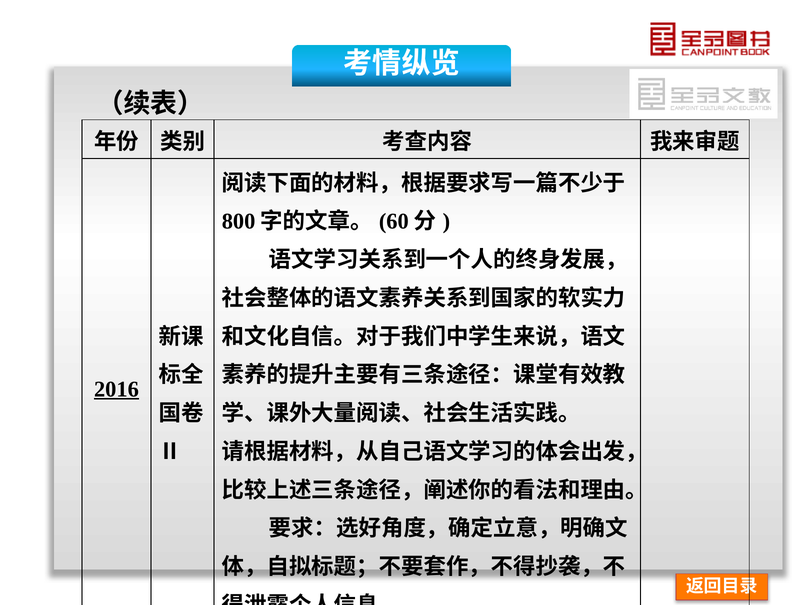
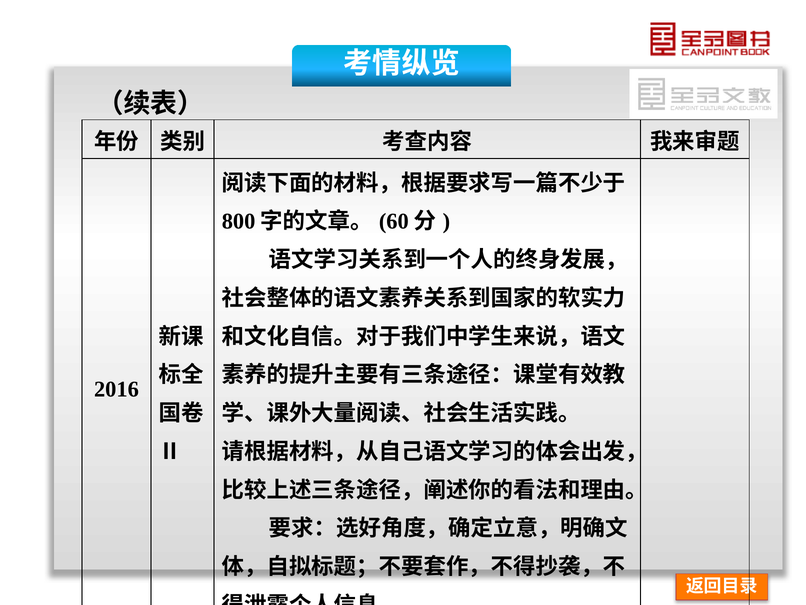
2016 underline: present -> none
